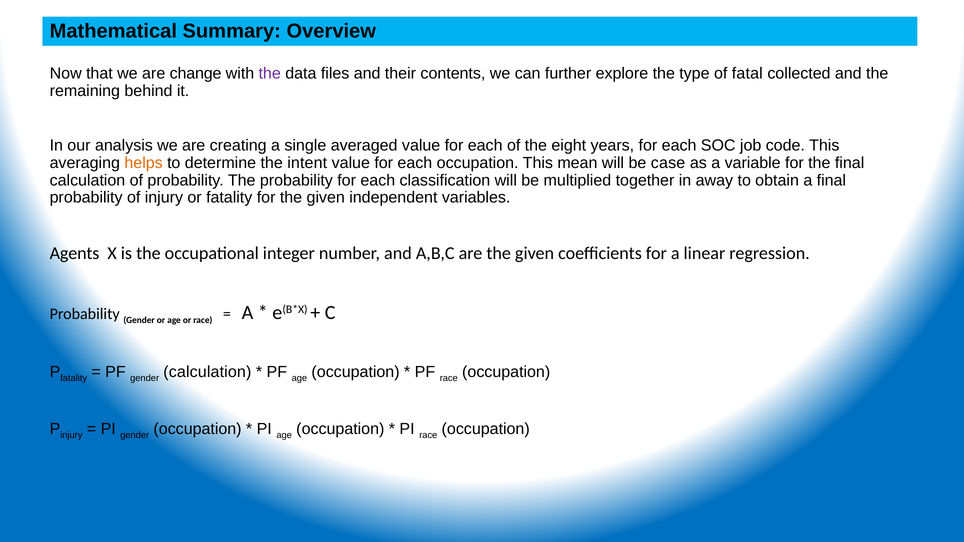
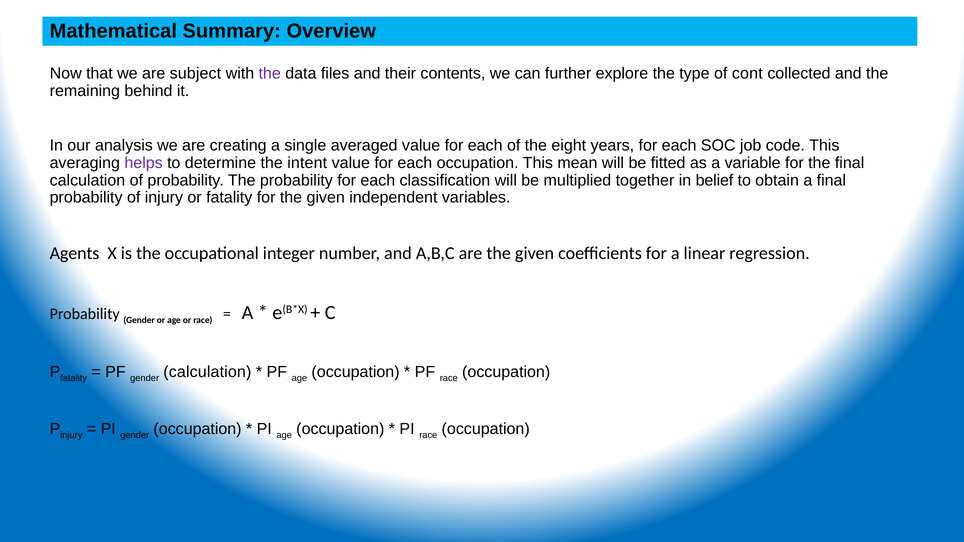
change: change -> subject
fatal: fatal -> cont
helps colour: orange -> purple
case: case -> fitted
away: away -> belief
